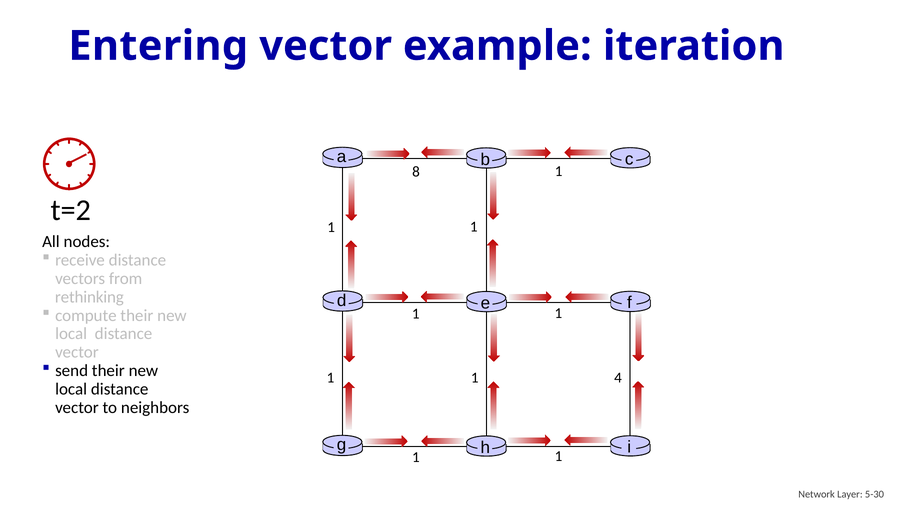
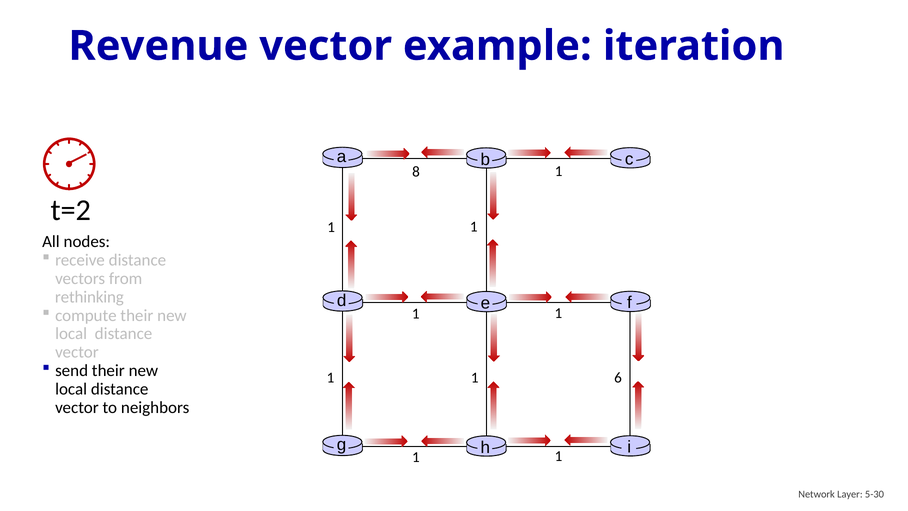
Entering: Entering -> Revenue
4: 4 -> 6
